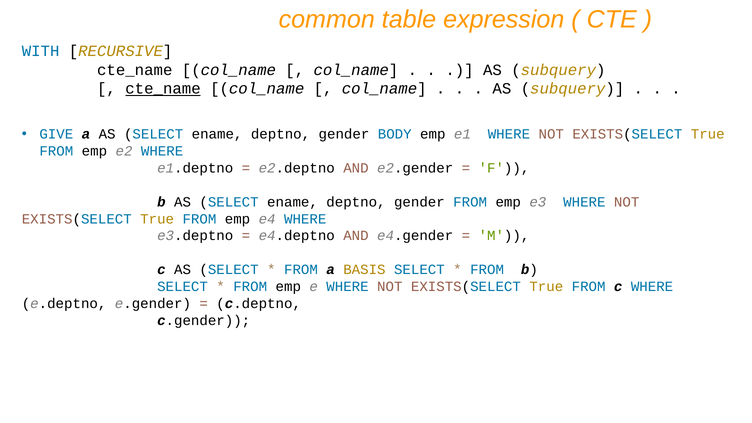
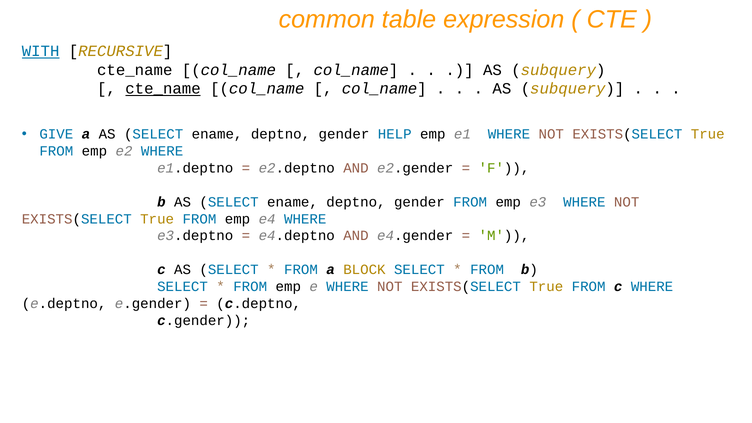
WITH underline: none -> present
BODY: BODY -> HELP
BASIS: BASIS -> BLOCK
